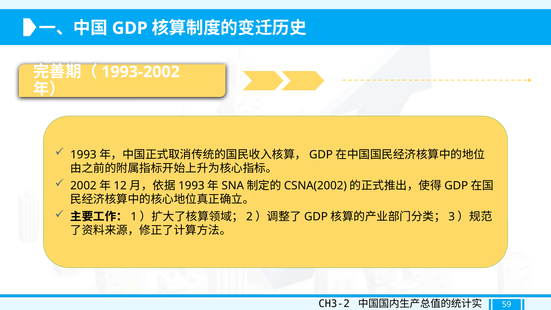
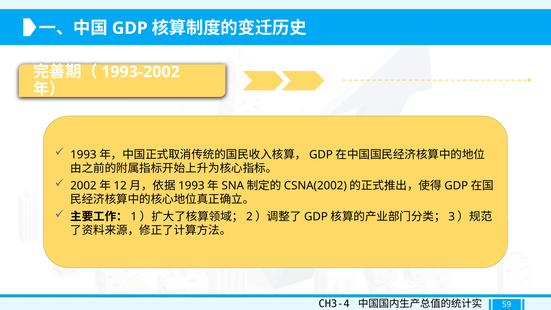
CH3-2: CH3-2 -> CH3-4
